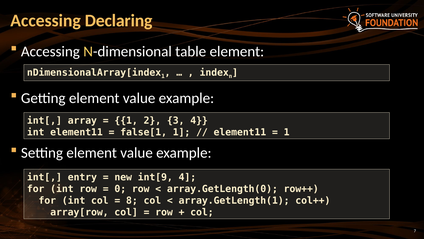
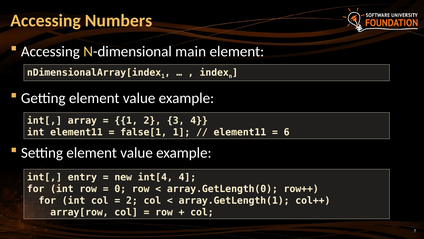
Declaring: Declaring -> Numbers
table: table -> main
1 at (287, 132): 1 -> 6
int[9: int[9 -> int[4
8 at (132, 200): 8 -> 2
